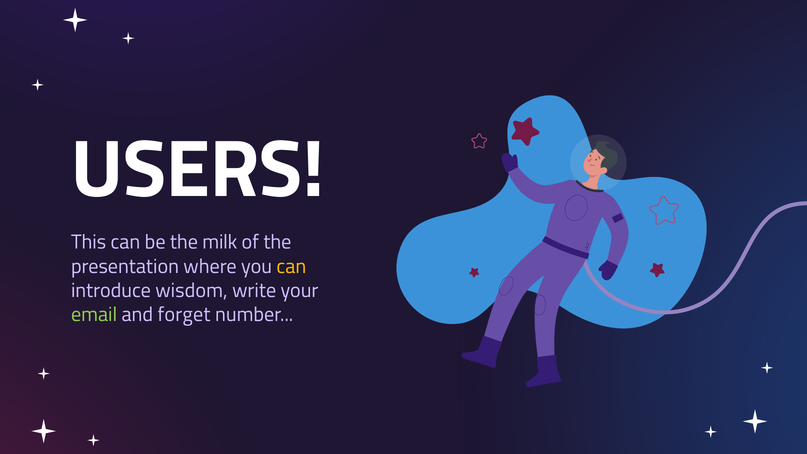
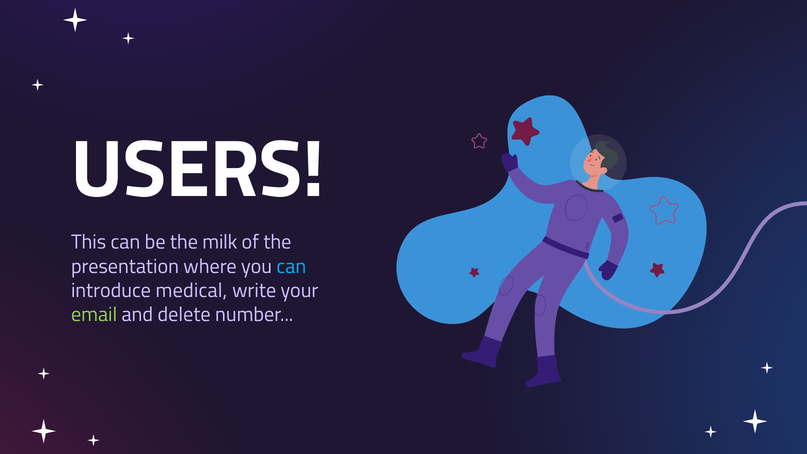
can at (291, 266) colour: yellow -> light blue
wisdom: wisdom -> medical
forget: forget -> delete
